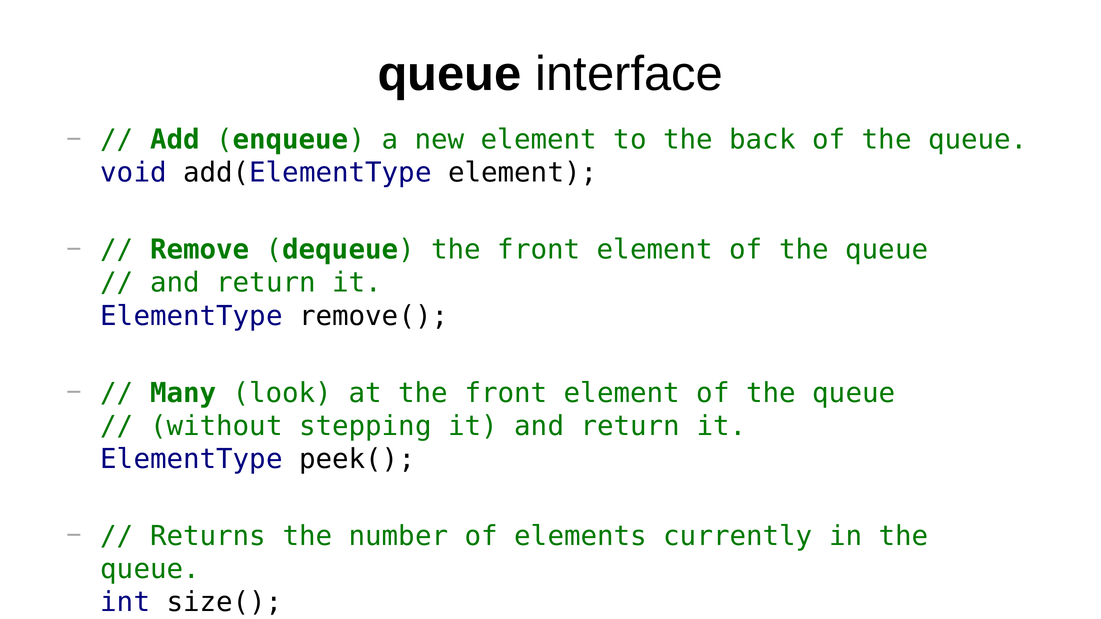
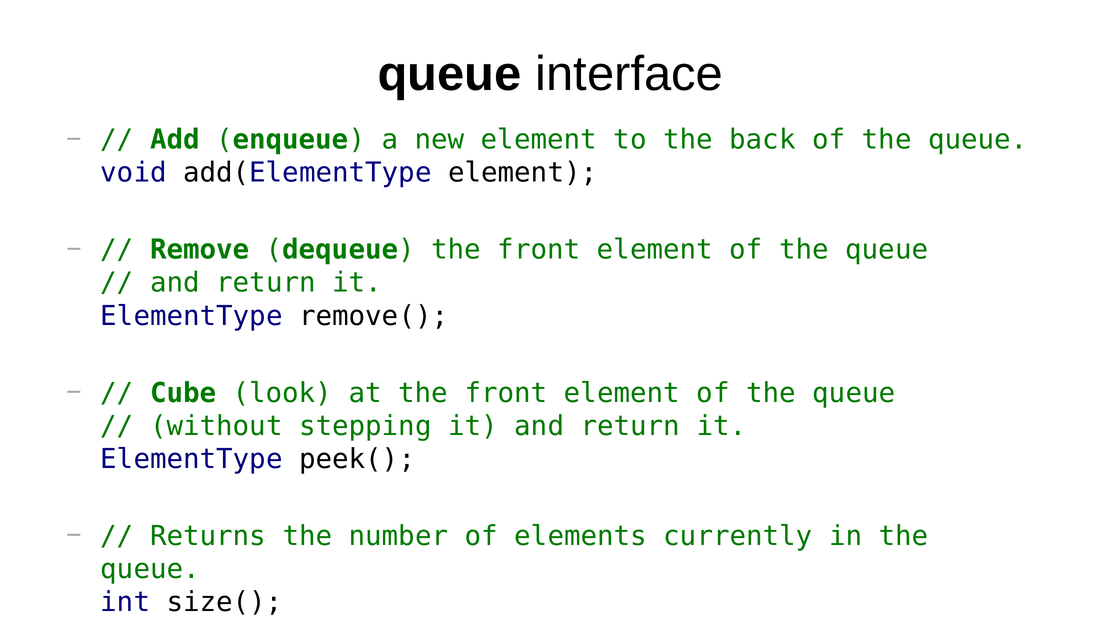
Many: Many -> Cube
